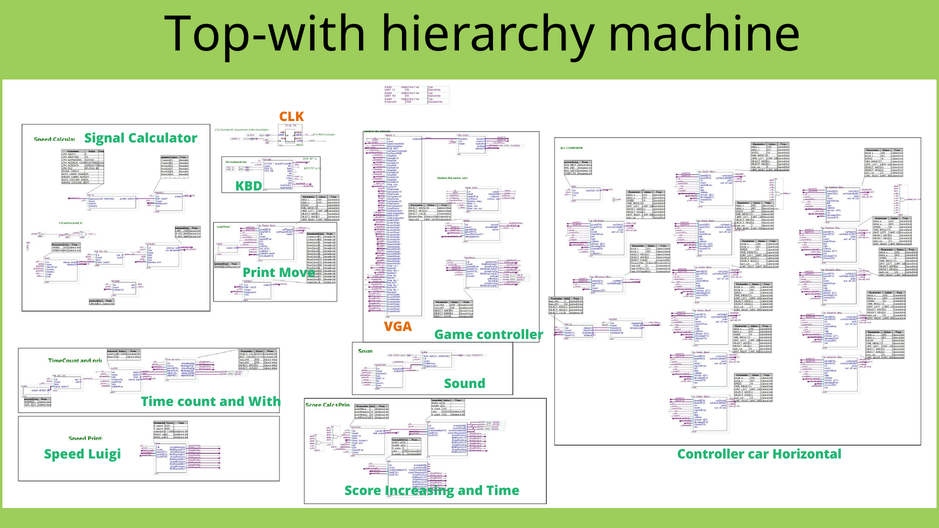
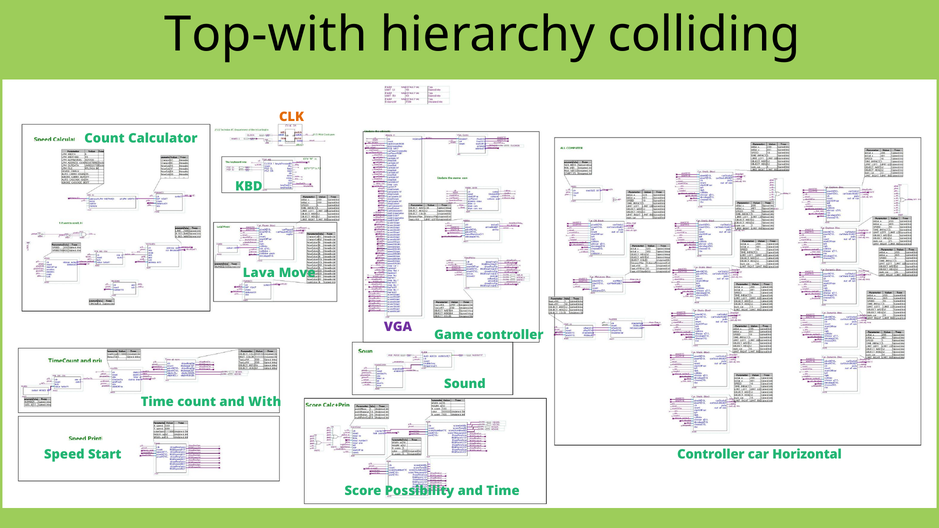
machine: machine -> colliding
Signal at (105, 139): Signal -> Count
Print: Print -> Lava
VGA colour: orange -> purple
Luigi: Luigi -> Start
Increasing: Increasing -> Possibility
